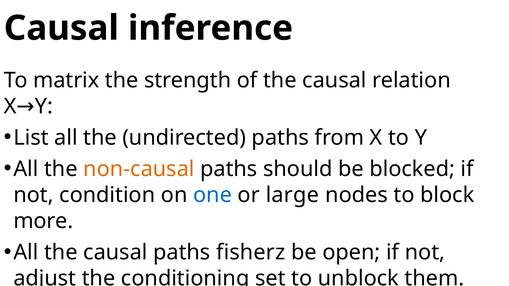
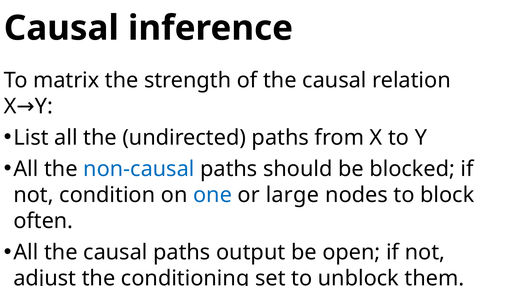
non-causal colour: orange -> blue
more: more -> often
fisherz: fisherz -> output
